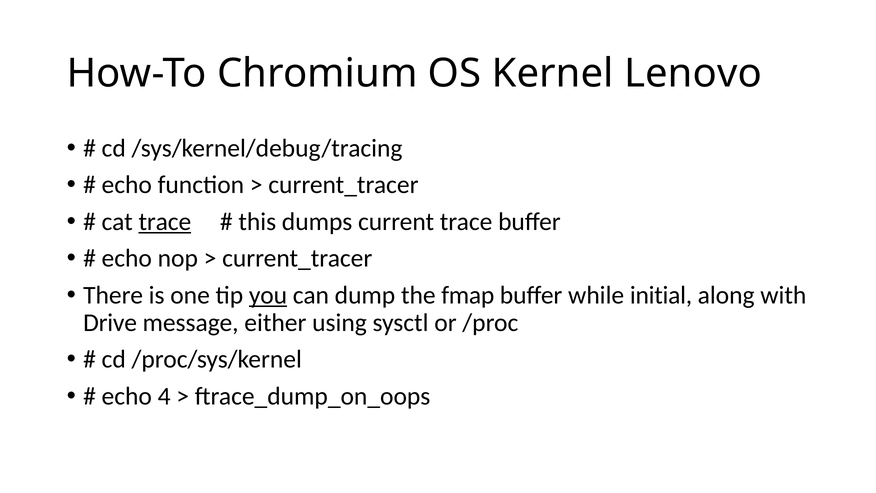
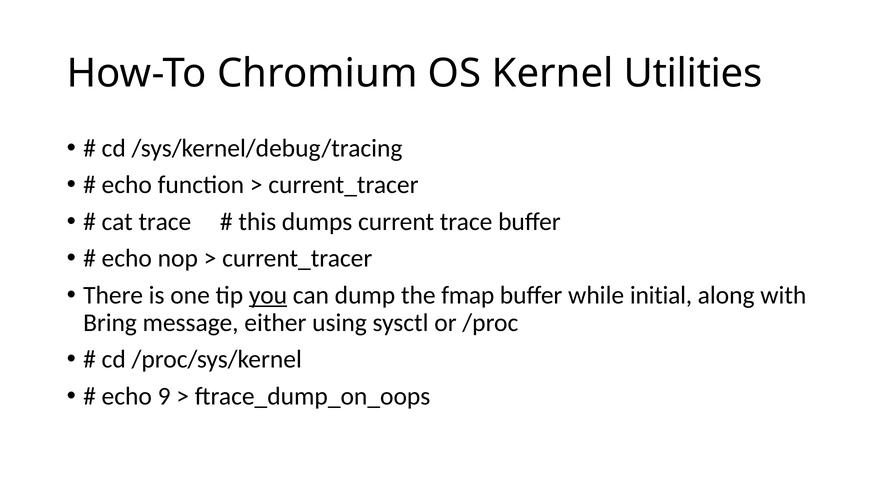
Lenovo: Lenovo -> Utilities
trace at (165, 222) underline: present -> none
Drive: Drive -> Bring
4: 4 -> 9
